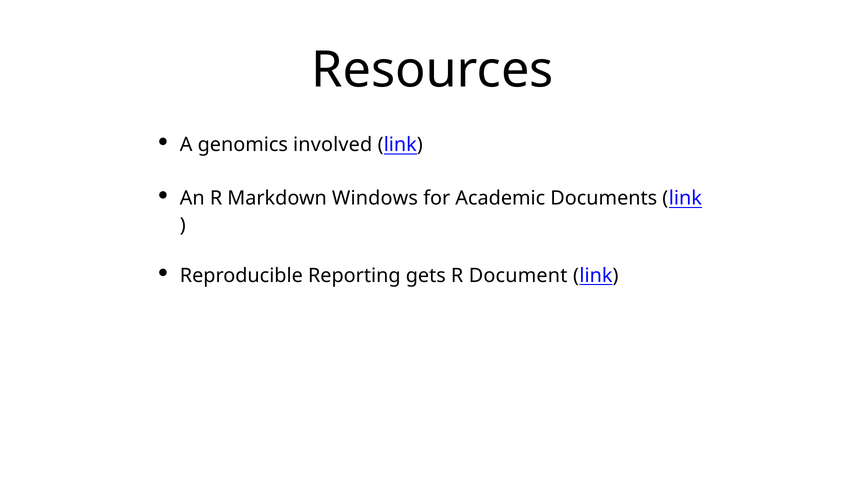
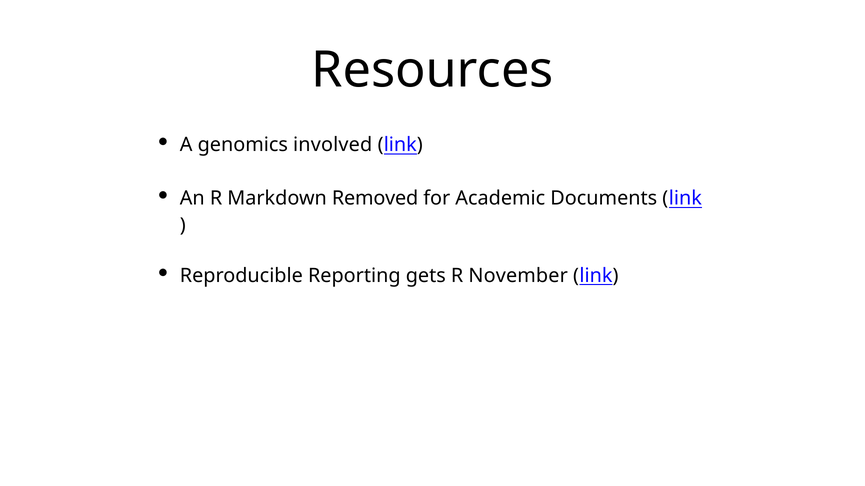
Windows: Windows -> Removed
Document: Document -> November
